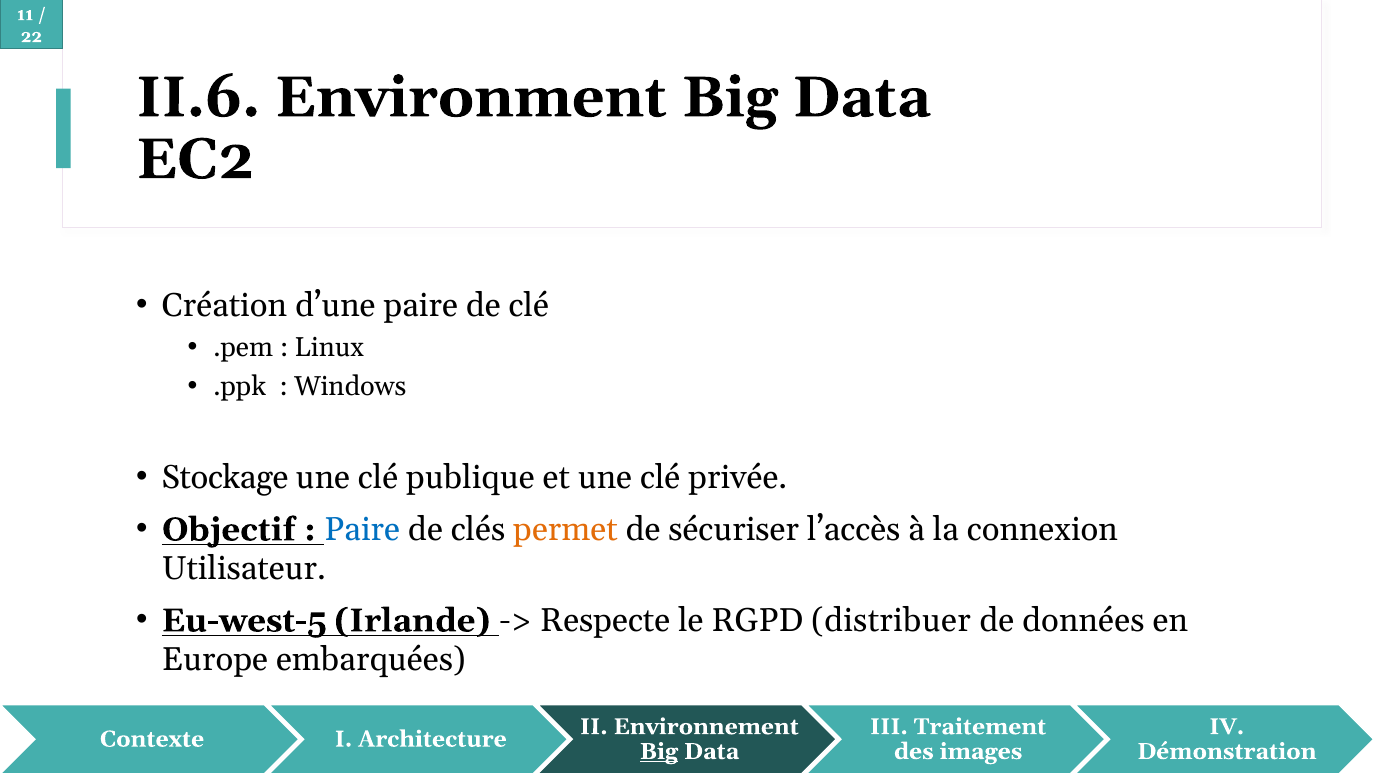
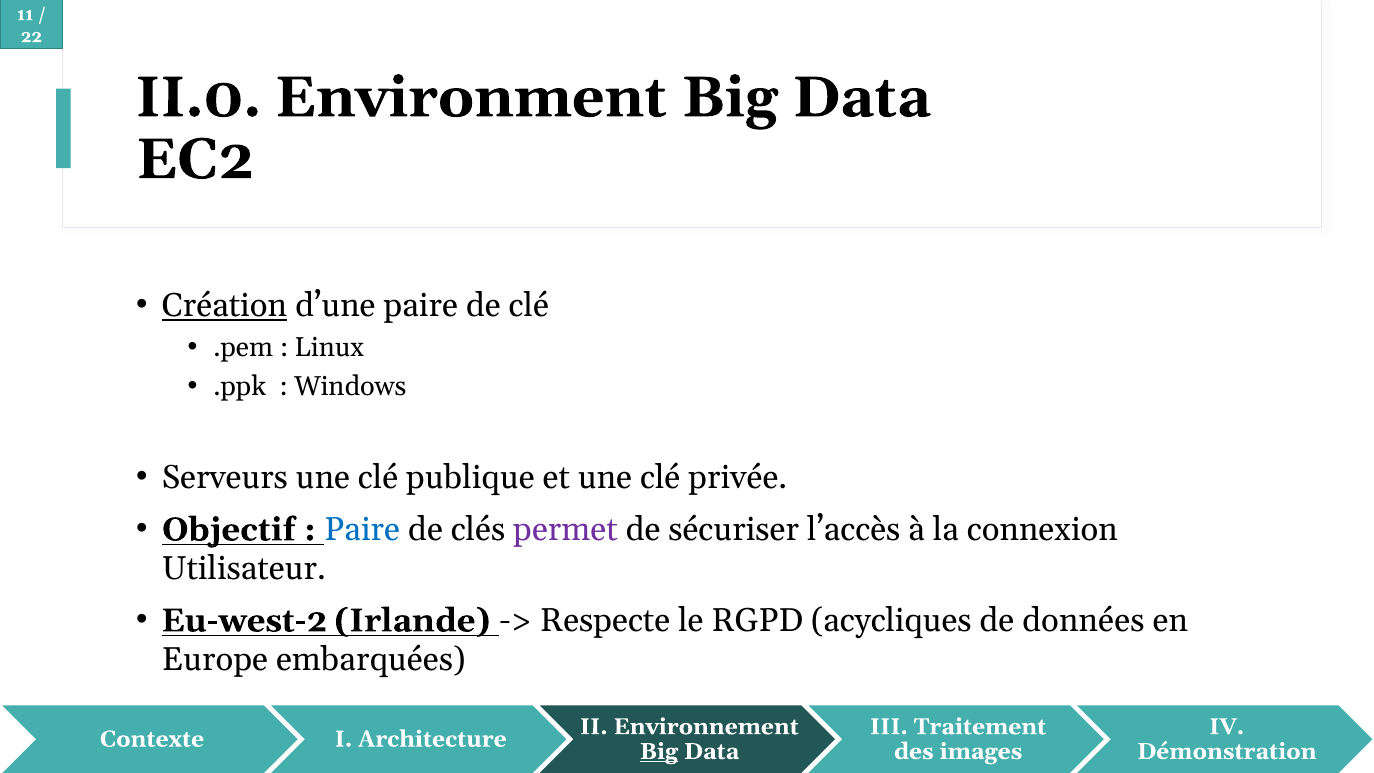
II.6: II.6 -> II.0
Création underline: none -> present
Stockage: Stockage -> Serveurs
permet colour: orange -> purple
Eu-west-5: Eu-west-5 -> Eu-west-2
distribuer: distribuer -> acycliques
